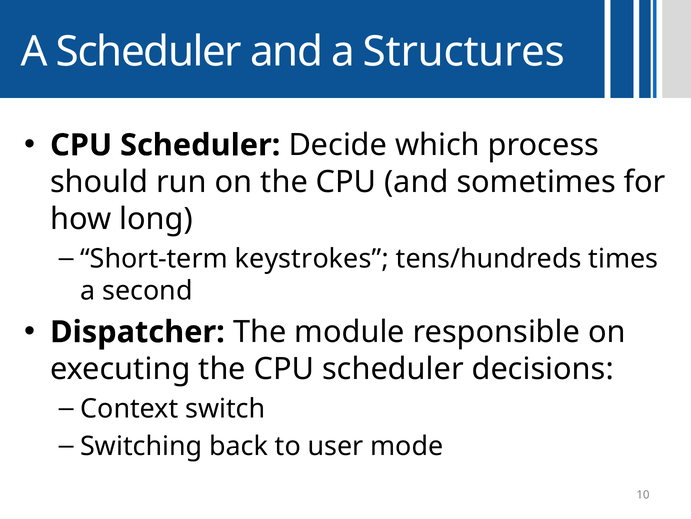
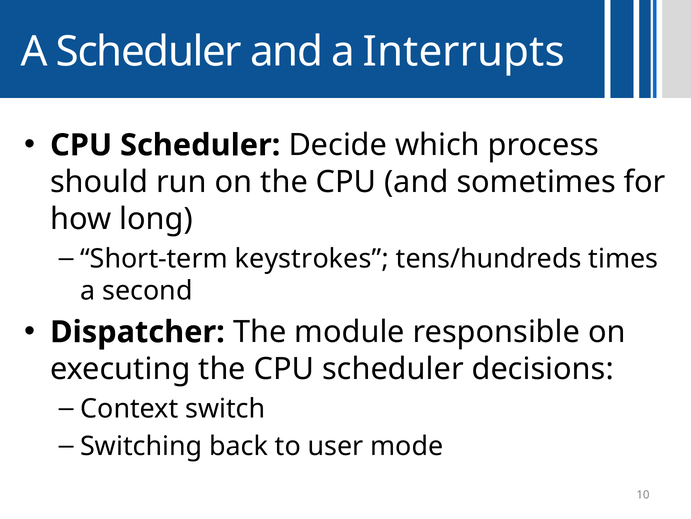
Structures: Structures -> Interrupts
